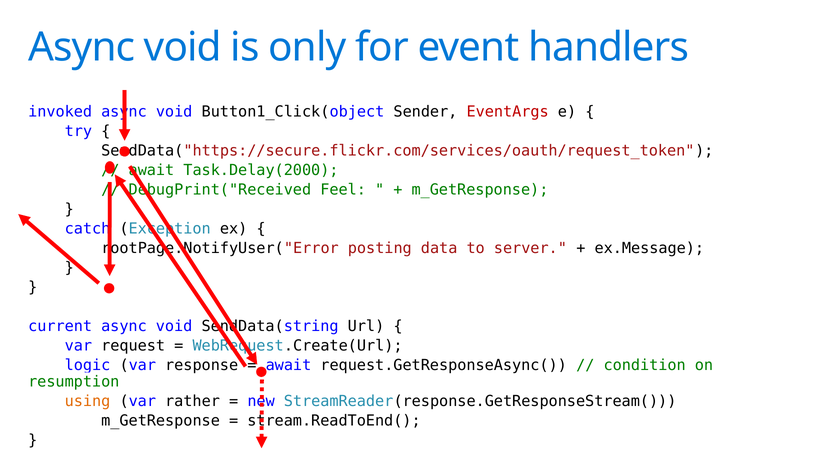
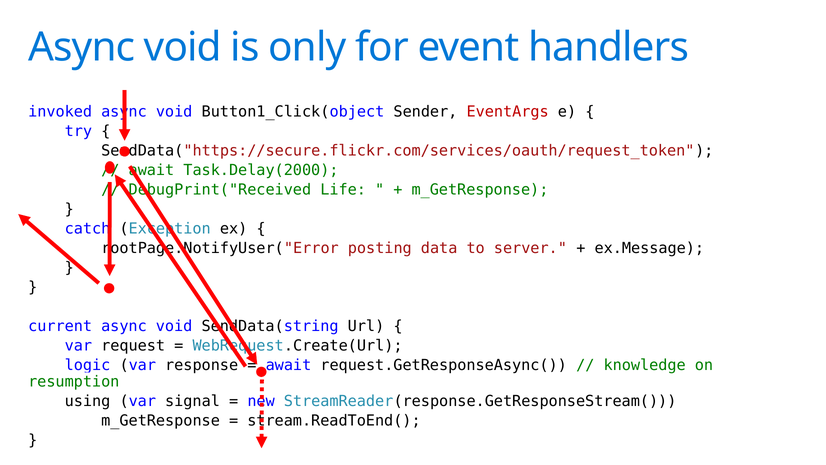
Feel: Feel -> Life
condition: condition -> knowledge
using colour: orange -> black
rather: rather -> signal
